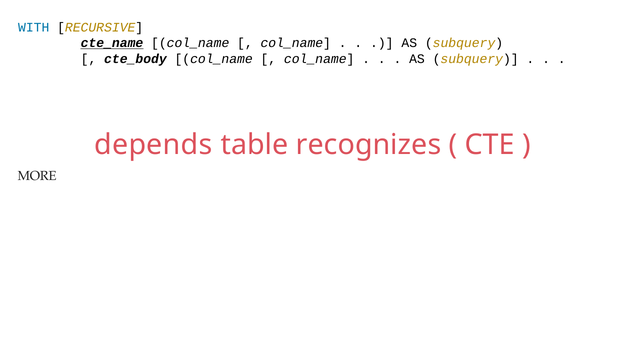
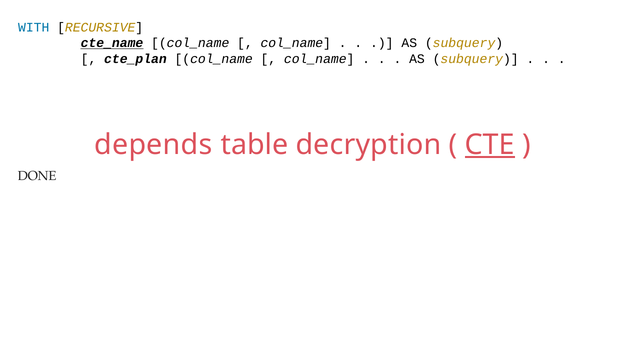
cte_body: cte_body -> cte_plan
recognizes: recognizes -> decryption
CTE underline: none -> present
MORE: MORE -> DONE
